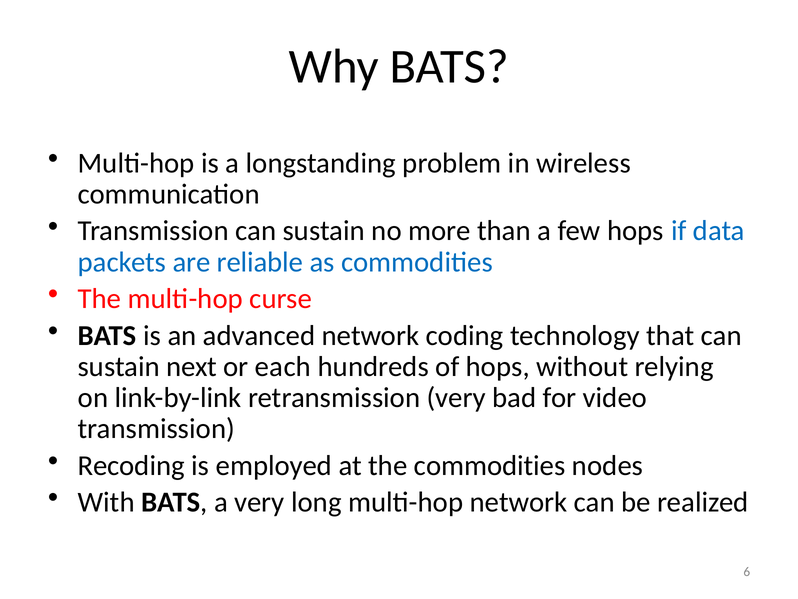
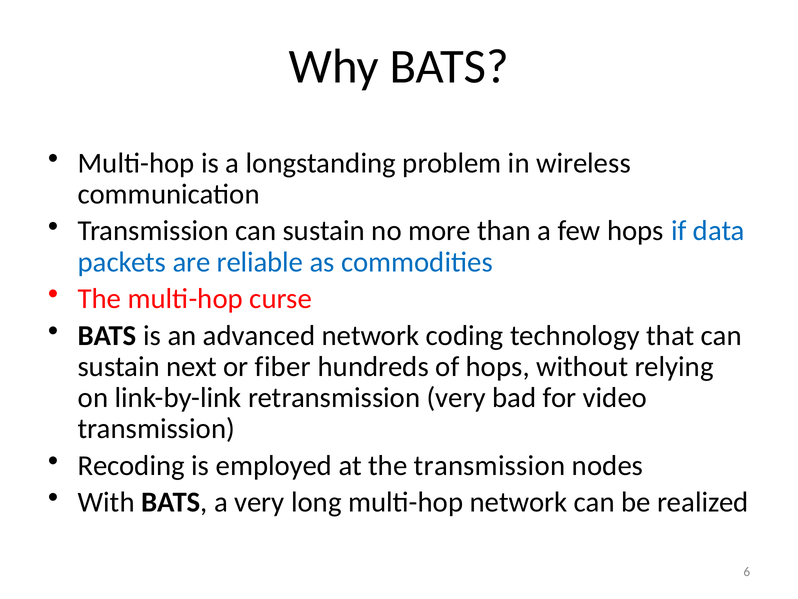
each: each -> fiber
the commodities: commodities -> transmission
